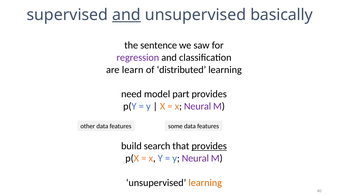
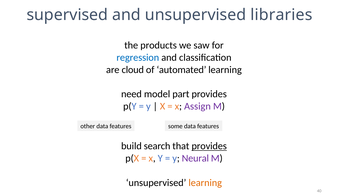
and at (126, 15) underline: present -> none
basically: basically -> libraries
sentence: sentence -> products
regression colour: purple -> blue
learn: learn -> cloud
distributed: distributed -> automated
x Neural: Neural -> Assign
